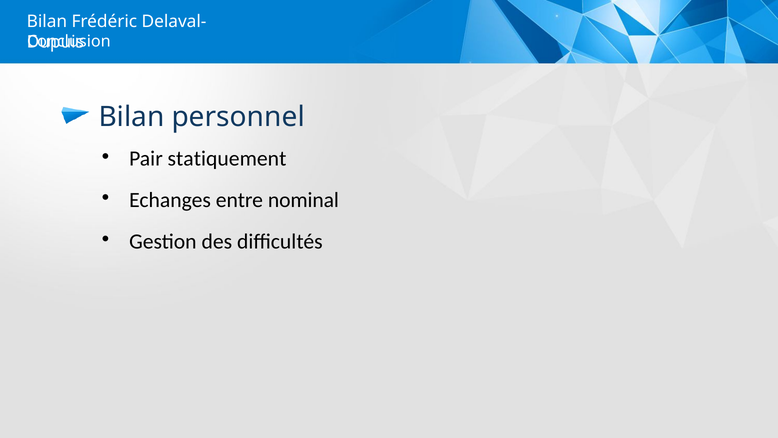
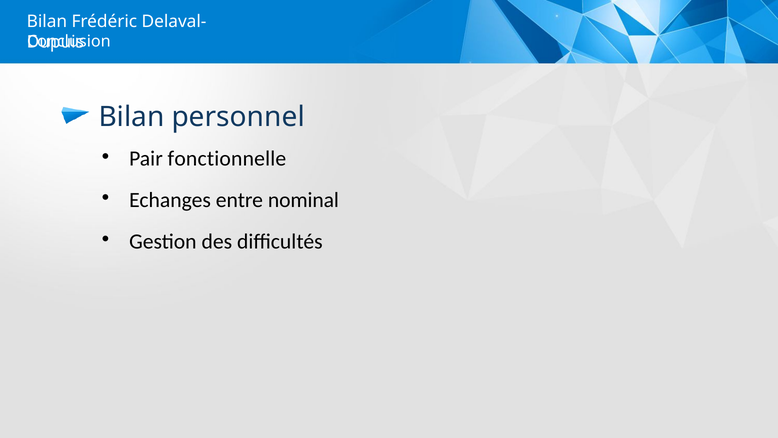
statiquement: statiquement -> fonctionnelle
